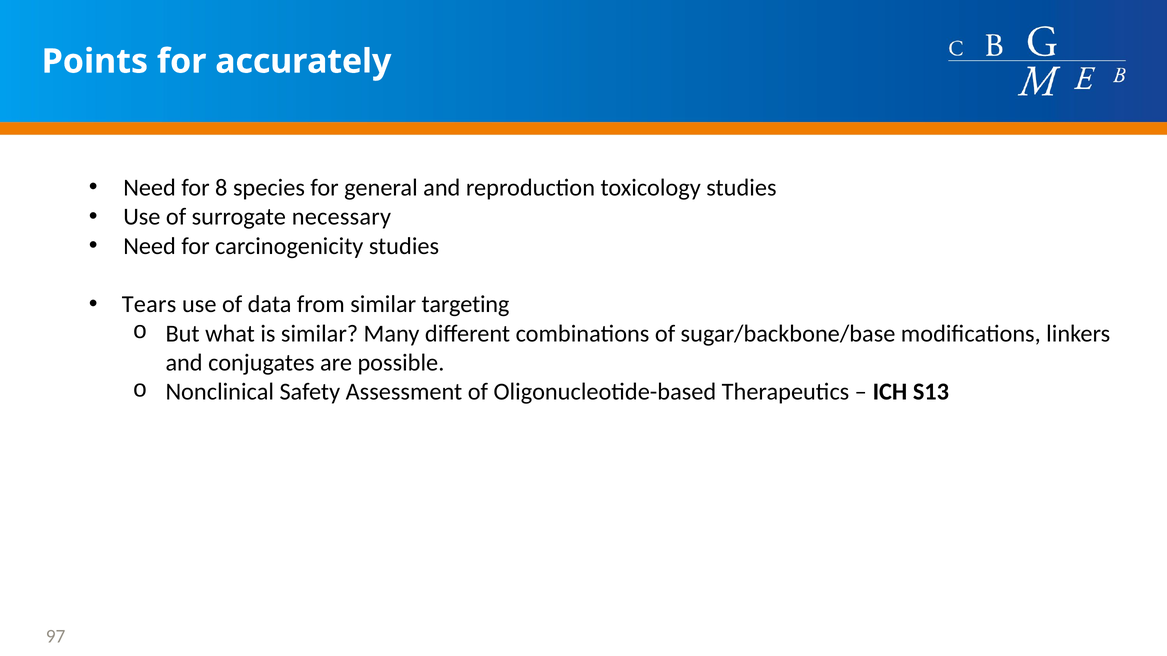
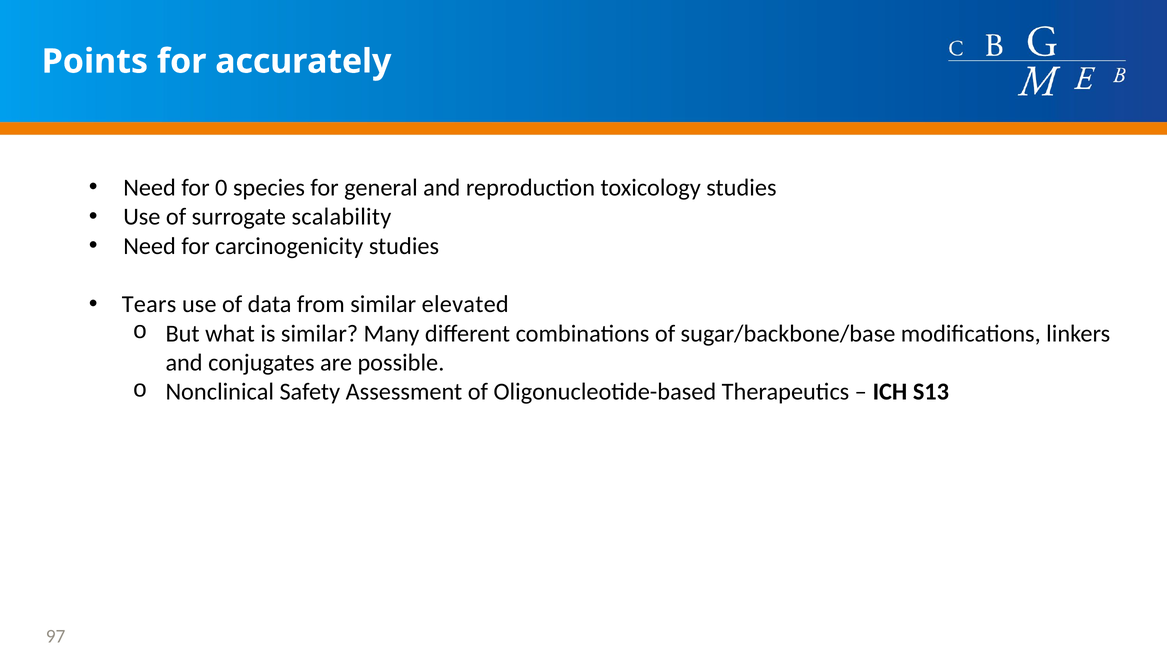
8: 8 -> 0
necessary: necessary -> scalability
targeting: targeting -> elevated
